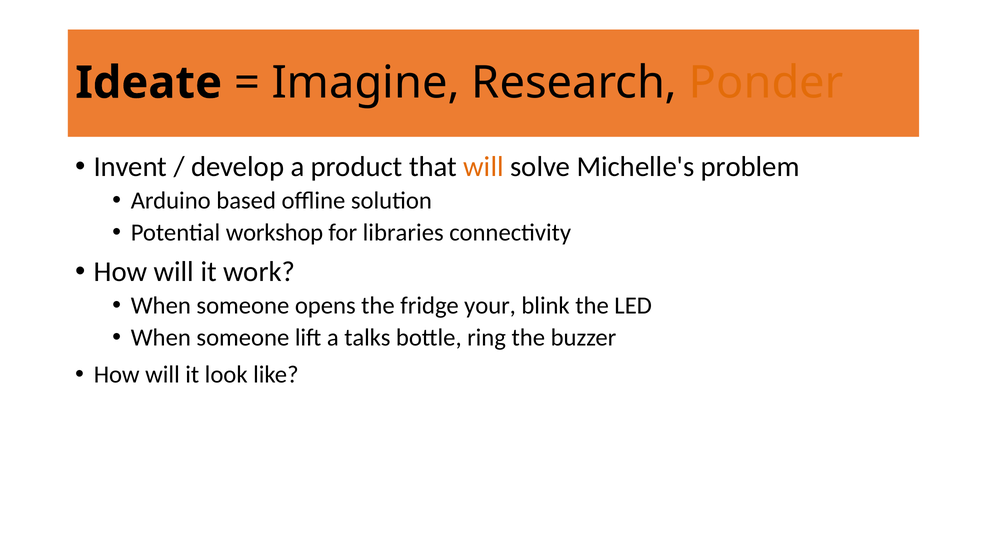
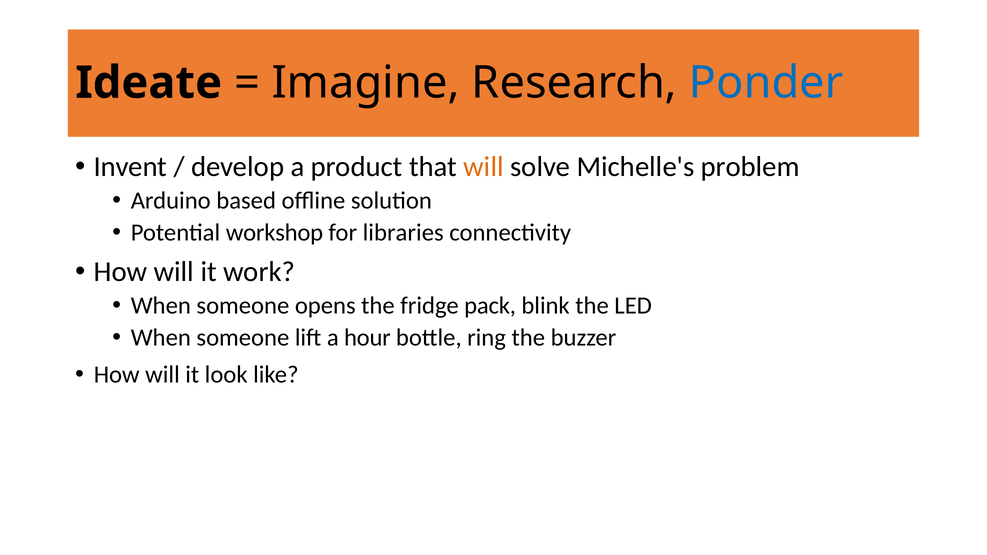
Ponder colour: orange -> blue
your: your -> pack
talks: talks -> hour
